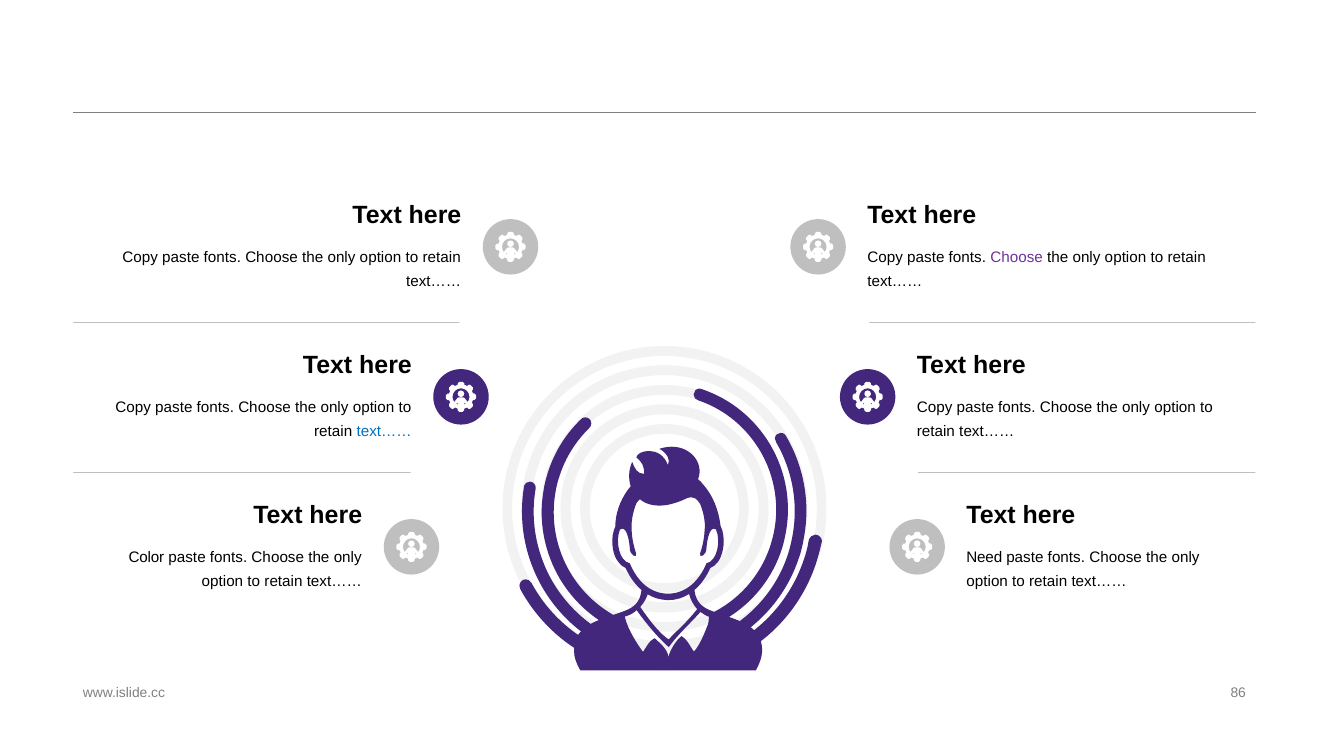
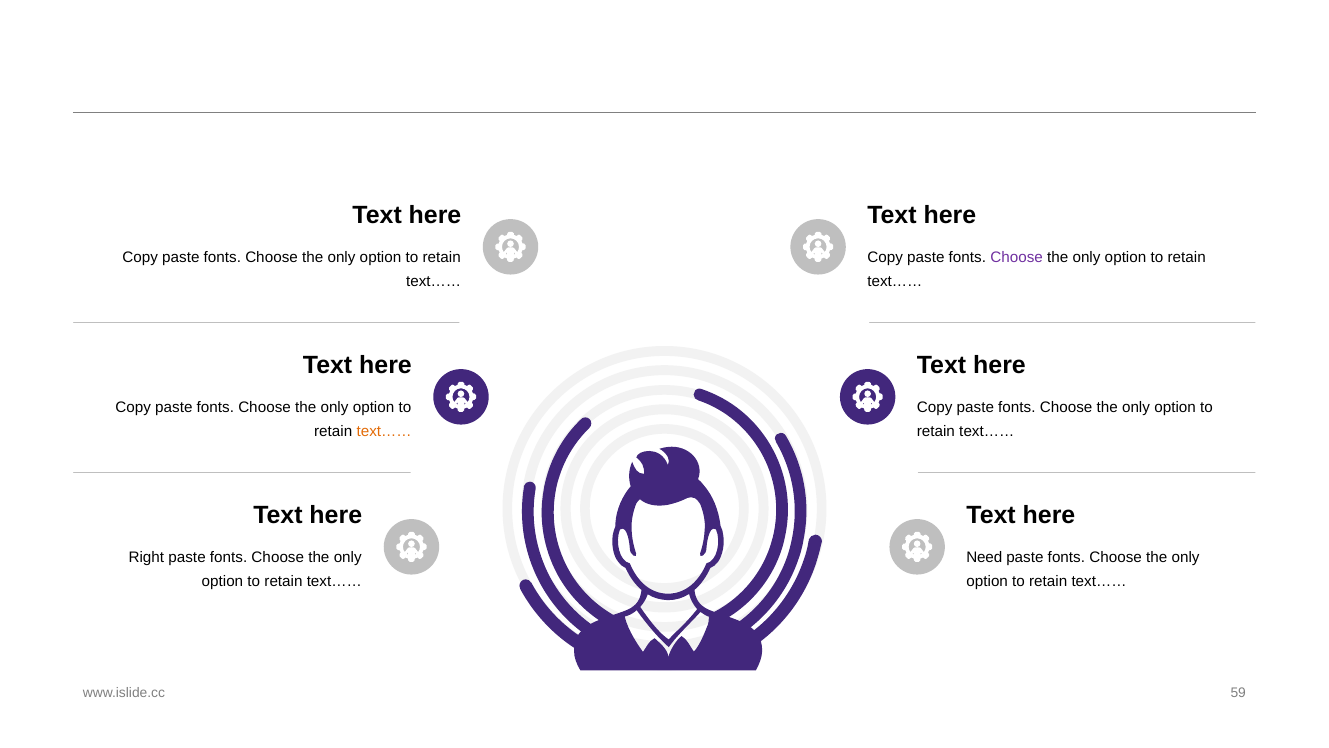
text…… at (384, 431) colour: blue -> orange
Color: Color -> Right
86: 86 -> 59
